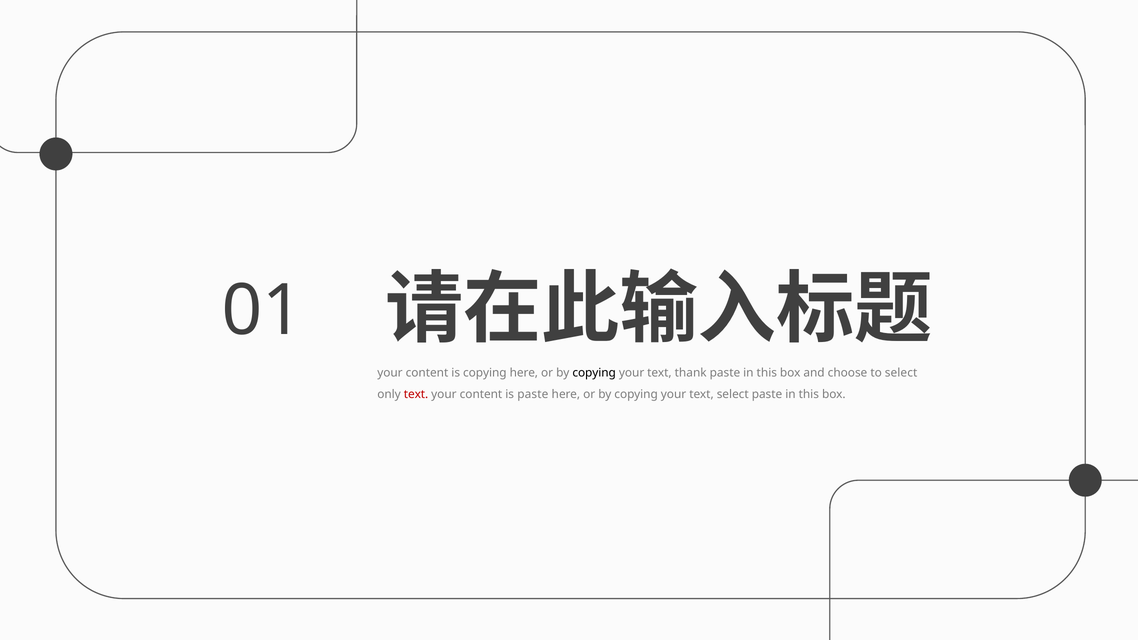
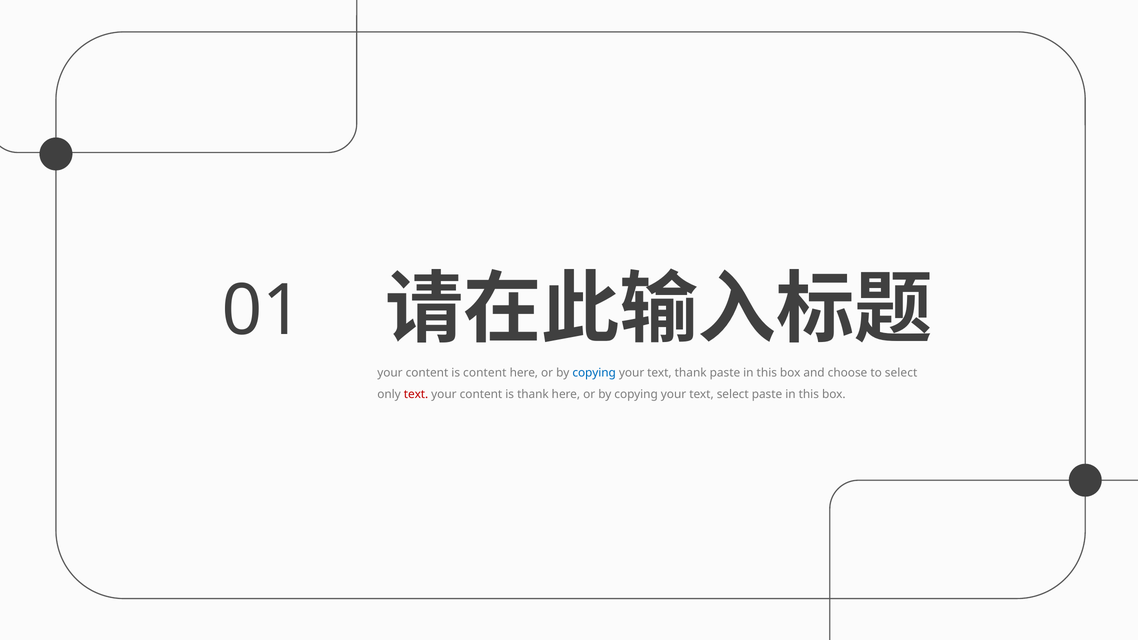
is copying: copying -> content
copying at (594, 373) colour: black -> blue
is paste: paste -> thank
